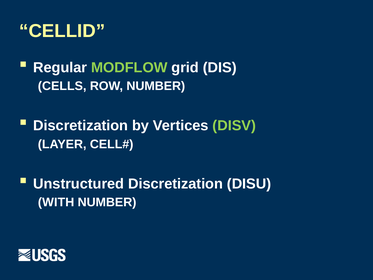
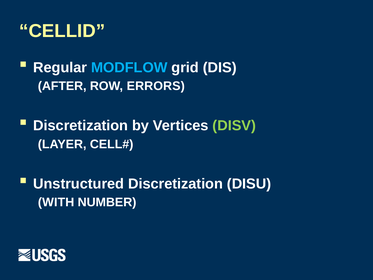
MODFLOW colour: light green -> light blue
CELLS: CELLS -> AFTER
ROW NUMBER: NUMBER -> ERRORS
